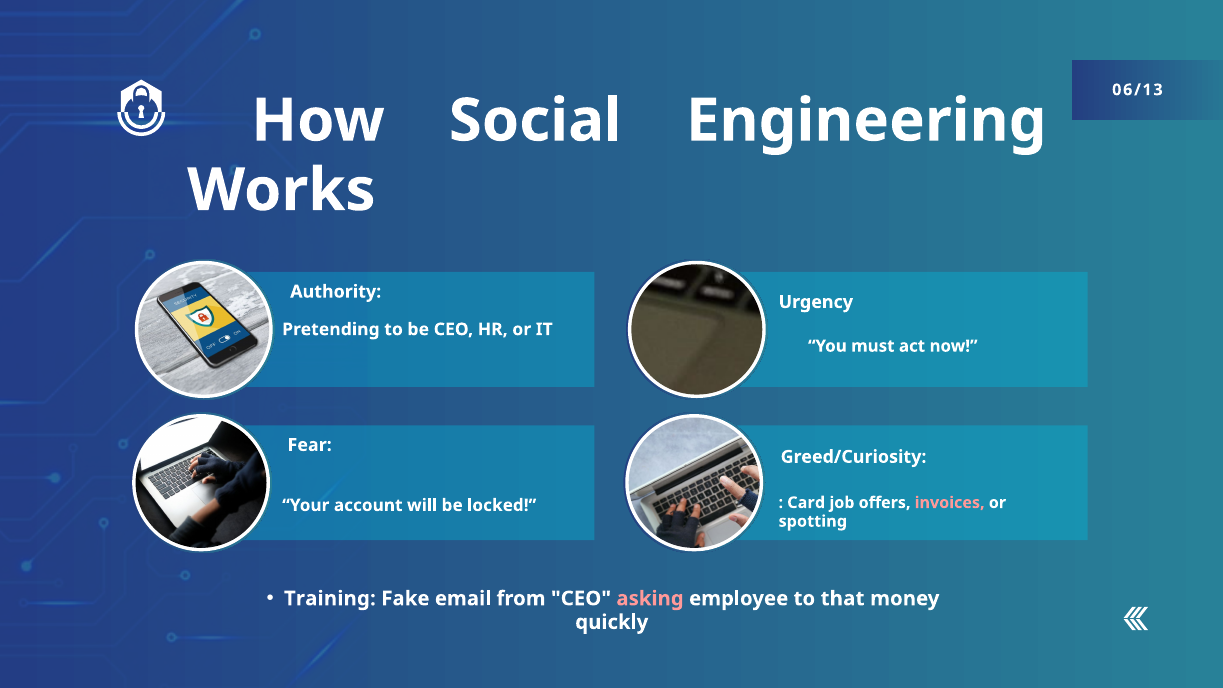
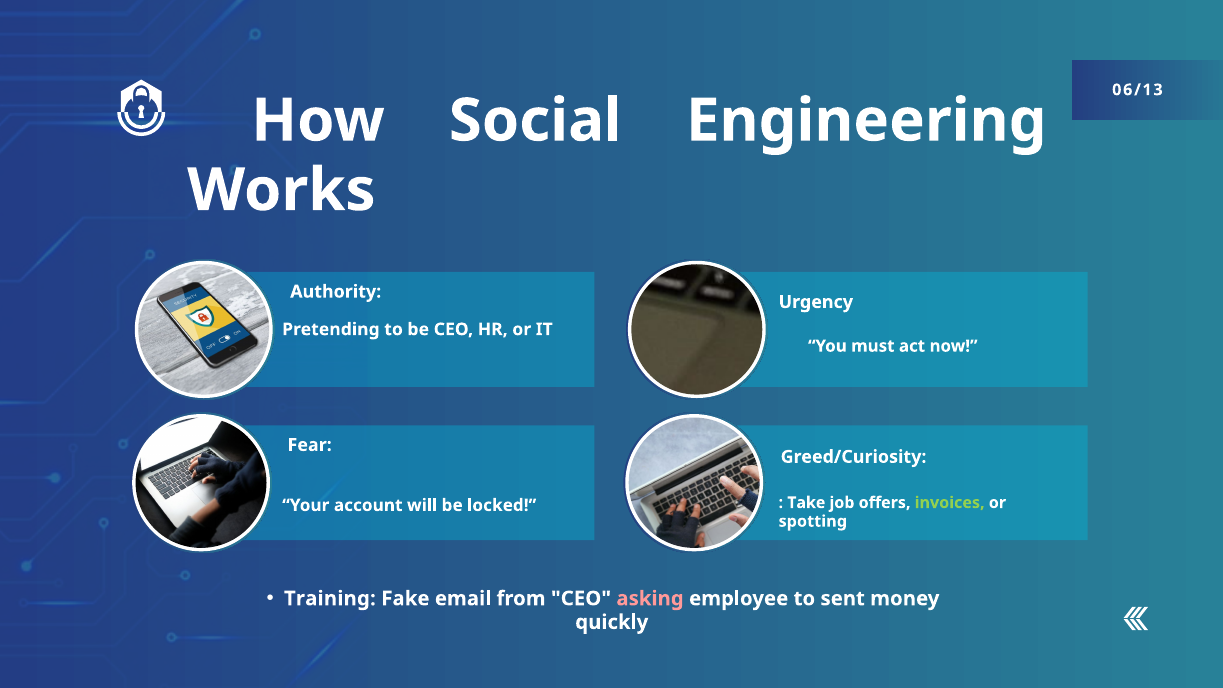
Card: Card -> Take
invoices colour: pink -> light green
that: that -> sent
